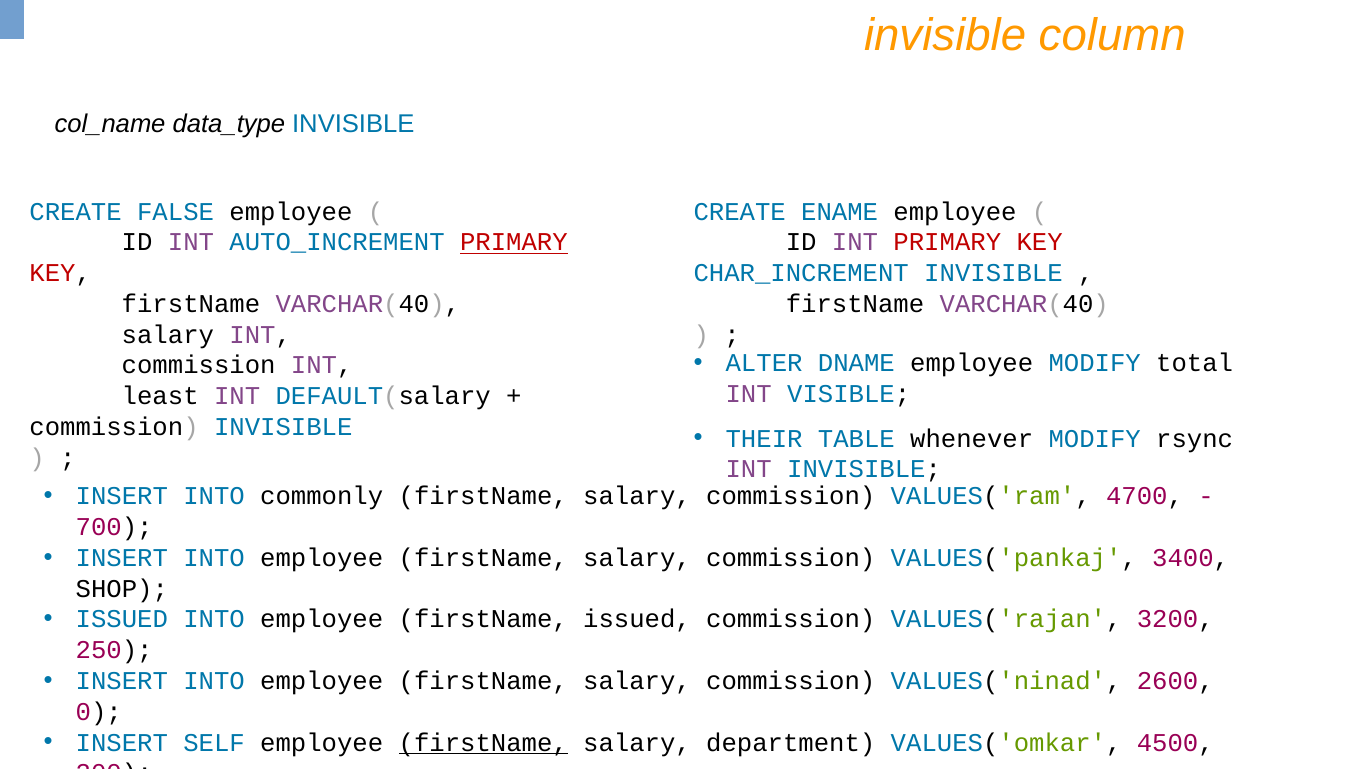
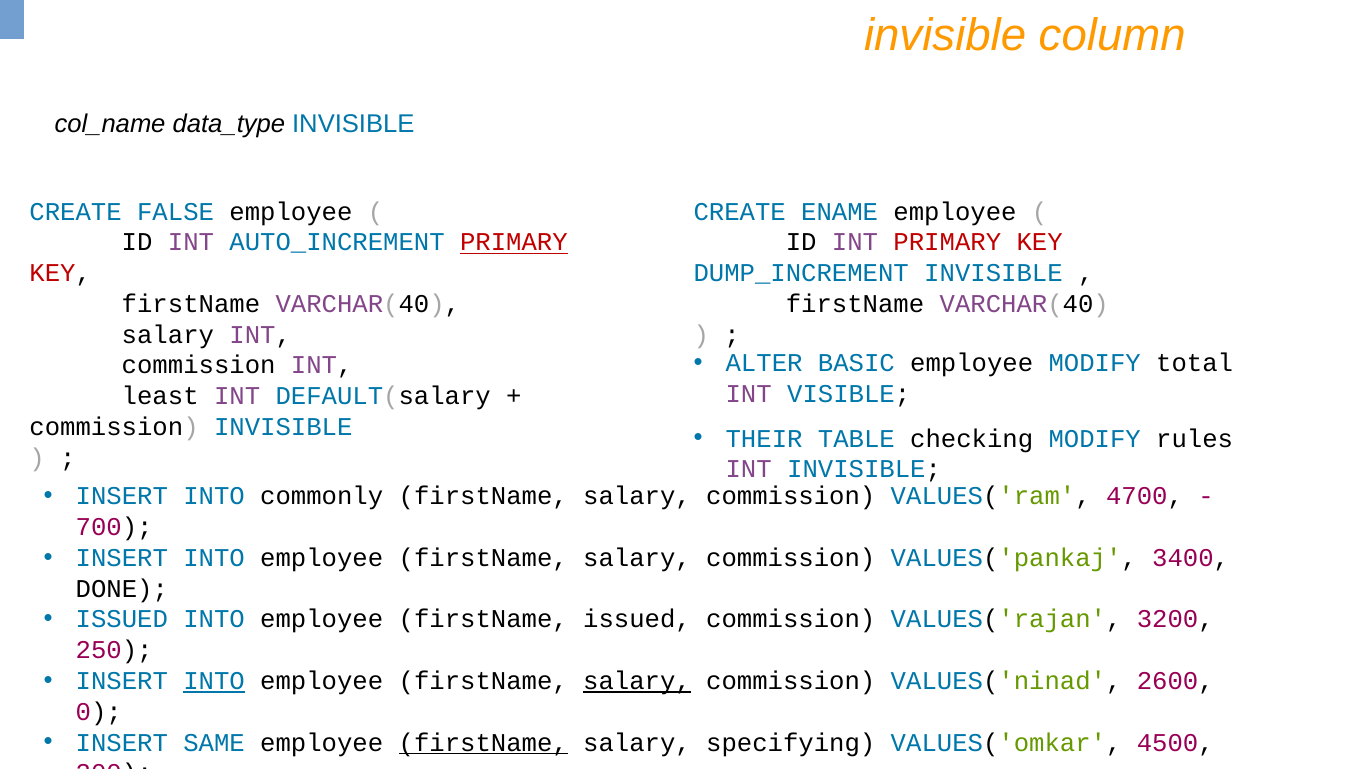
CHAR_INCREMENT: CHAR_INCREMENT -> DUMP_INCREMENT
DNAME: DNAME -> BASIC
whenever: whenever -> checking
rsync: rsync -> rules
SHOP: SHOP -> DONE
INTO at (214, 681) underline: none -> present
salary at (637, 681) underline: none -> present
SELF: SELF -> SAME
department: department -> specifying
